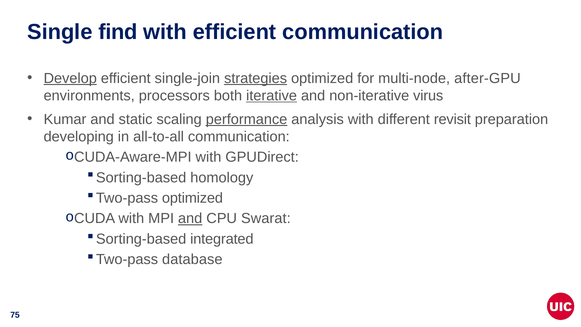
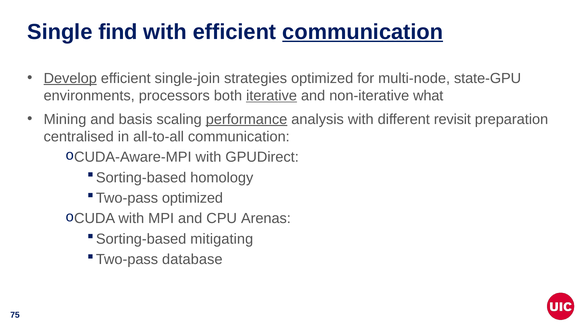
communication at (363, 32) underline: none -> present
strategies underline: present -> none
after-GPU: after-GPU -> state-GPU
virus: virus -> what
Kumar: Kumar -> Mining
static: static -> basis
developing: developing -> centralised
and at (190, 218) underline: present -> none
Swarat: Swarat -> Arenas
integrated: integrated -> mitigating
